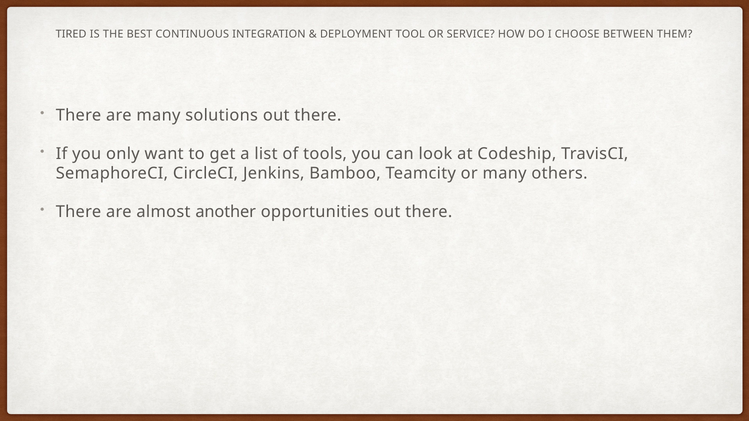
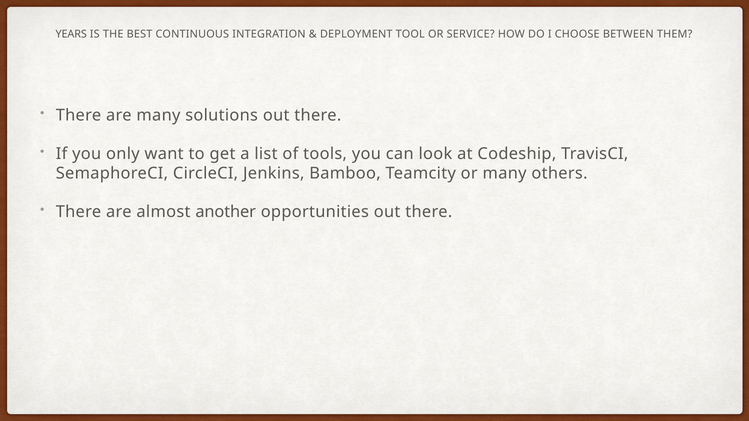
TIRED: TIRED -> YEARS
